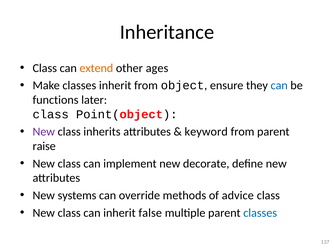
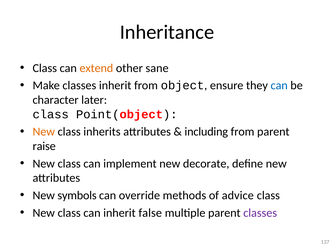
ages: ages -> sane
functions: functions -> character
New at (44, 132) colour: purple -> orange
keyword: keyword -> including
systems: systems -> symbols
classes at (260, 213) colour: blue -> purple
